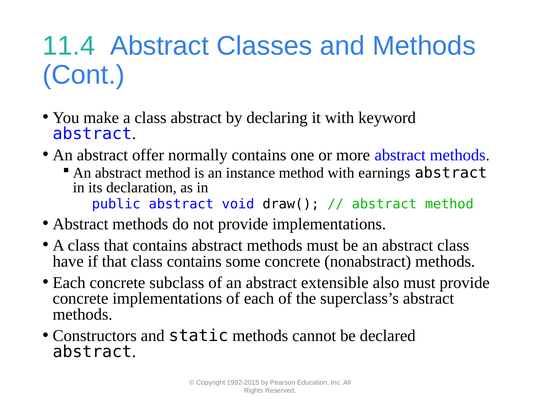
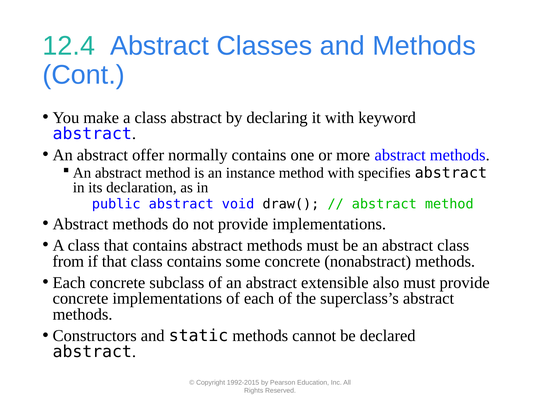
11.4: 11.4 -> 12.4
earnings: earnings -> specifies
have: have -> from
